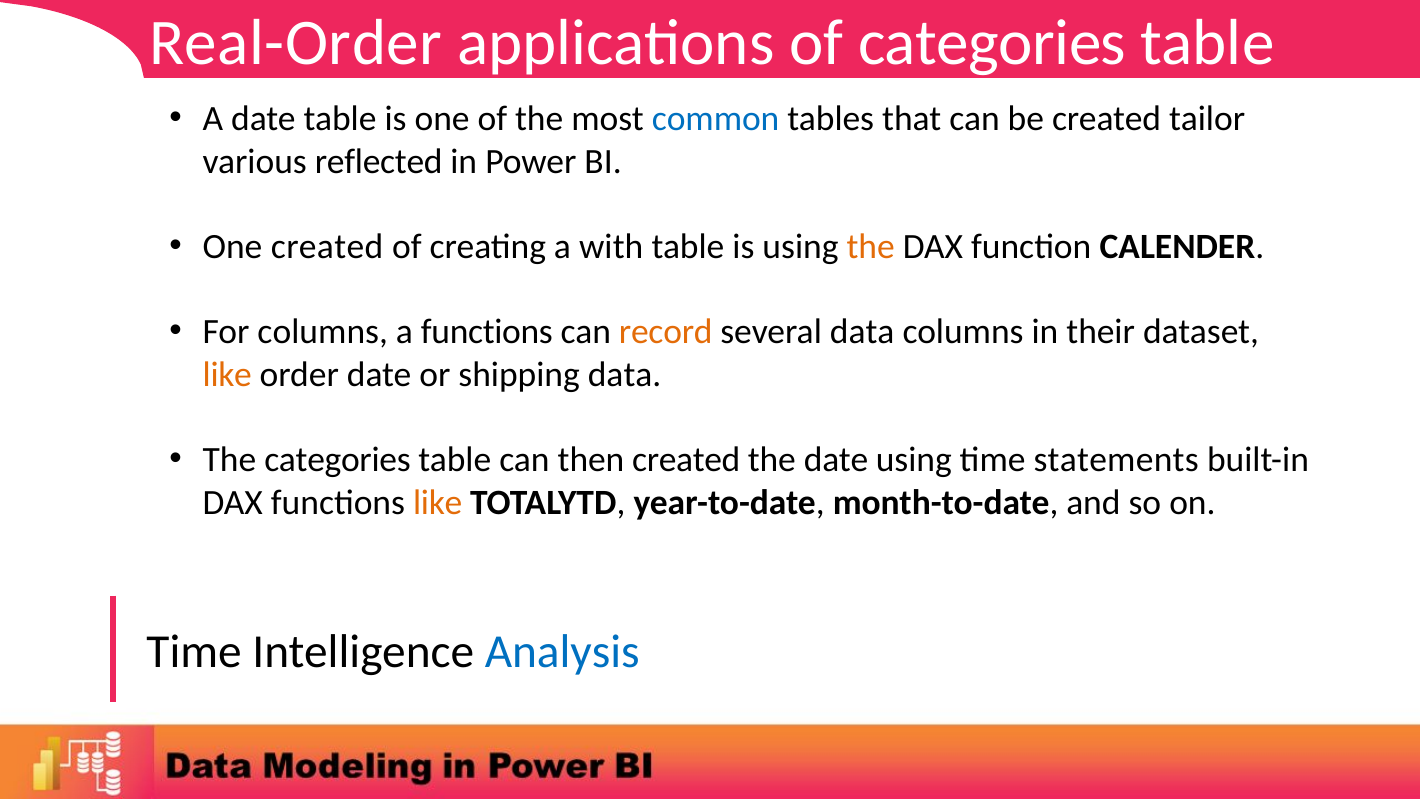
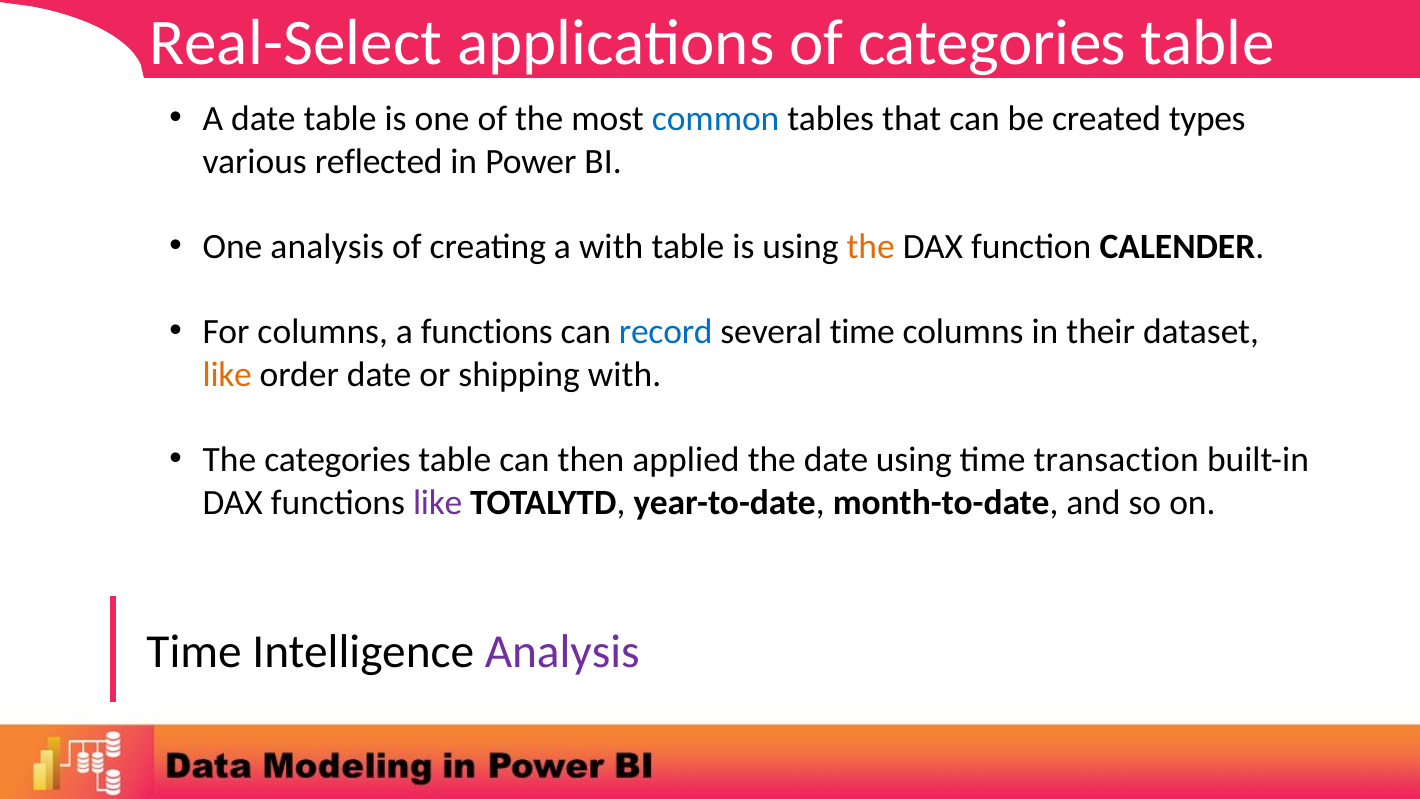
Real-Order: Real-Order -> Real-Select
tailor: tailor -> types
One created: created -> analysis
record colour: orange -> blue
several data: data -> time
shipping data: data -> with
then created: created -> applied
statements: statements -> transaction
like at (438, 502) colour: orange -> purple
Analysis at (562, 652) colour: blue -> purple
